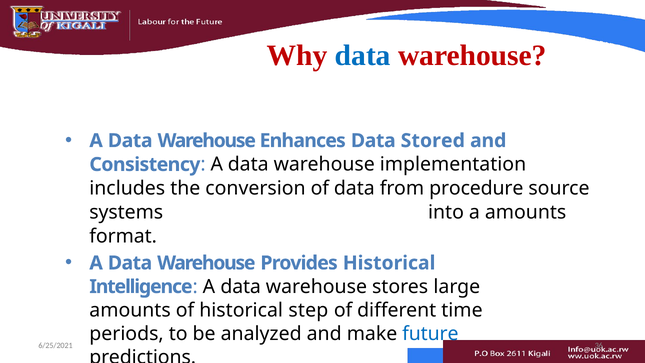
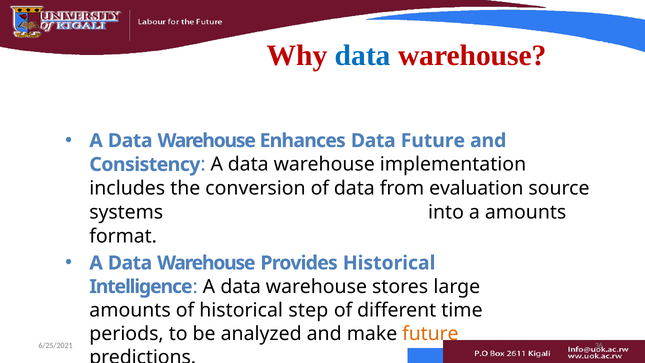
Data Stored: Stored -> Future
procedure: procedure -> evaluation
future at (430, 334) colour: blue -> orange
